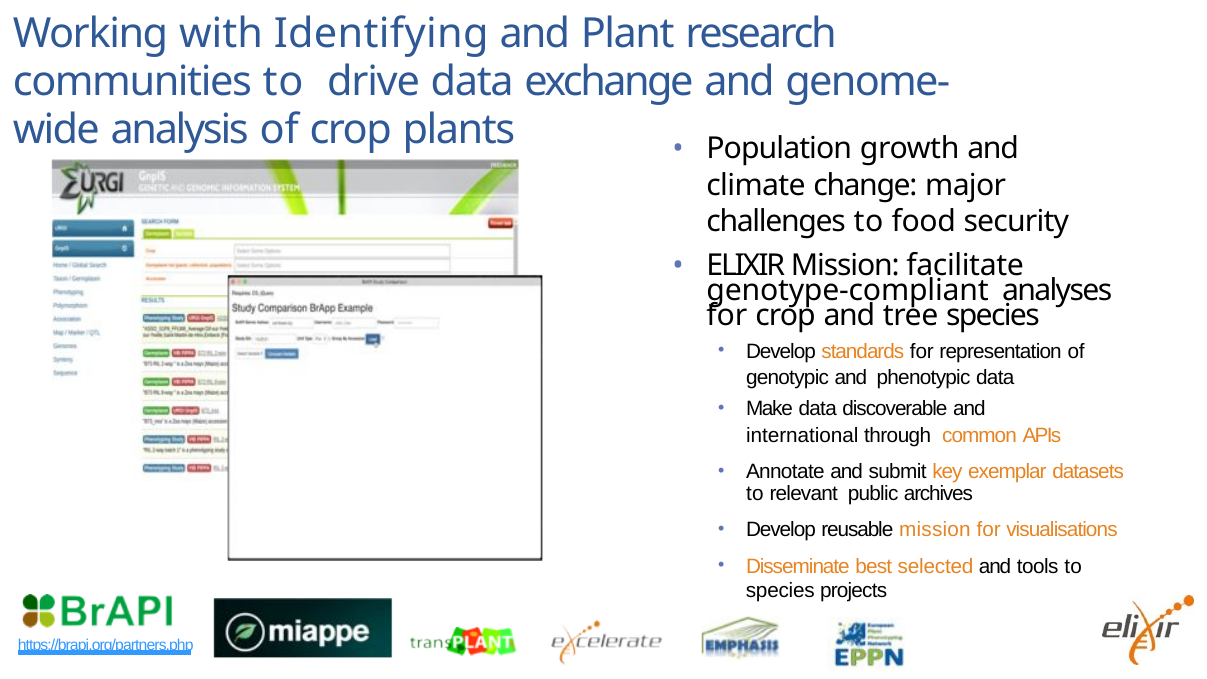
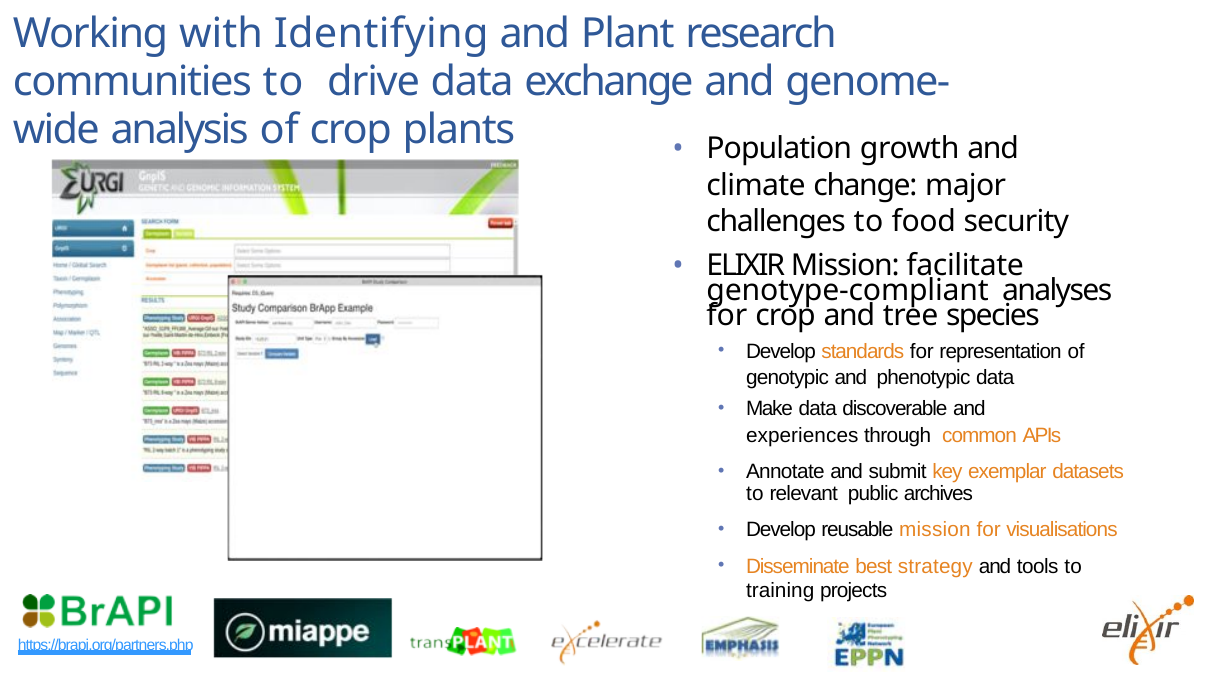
international: international -> experiences
selected: selected -> strategy
species at (780, 591): species -> training
